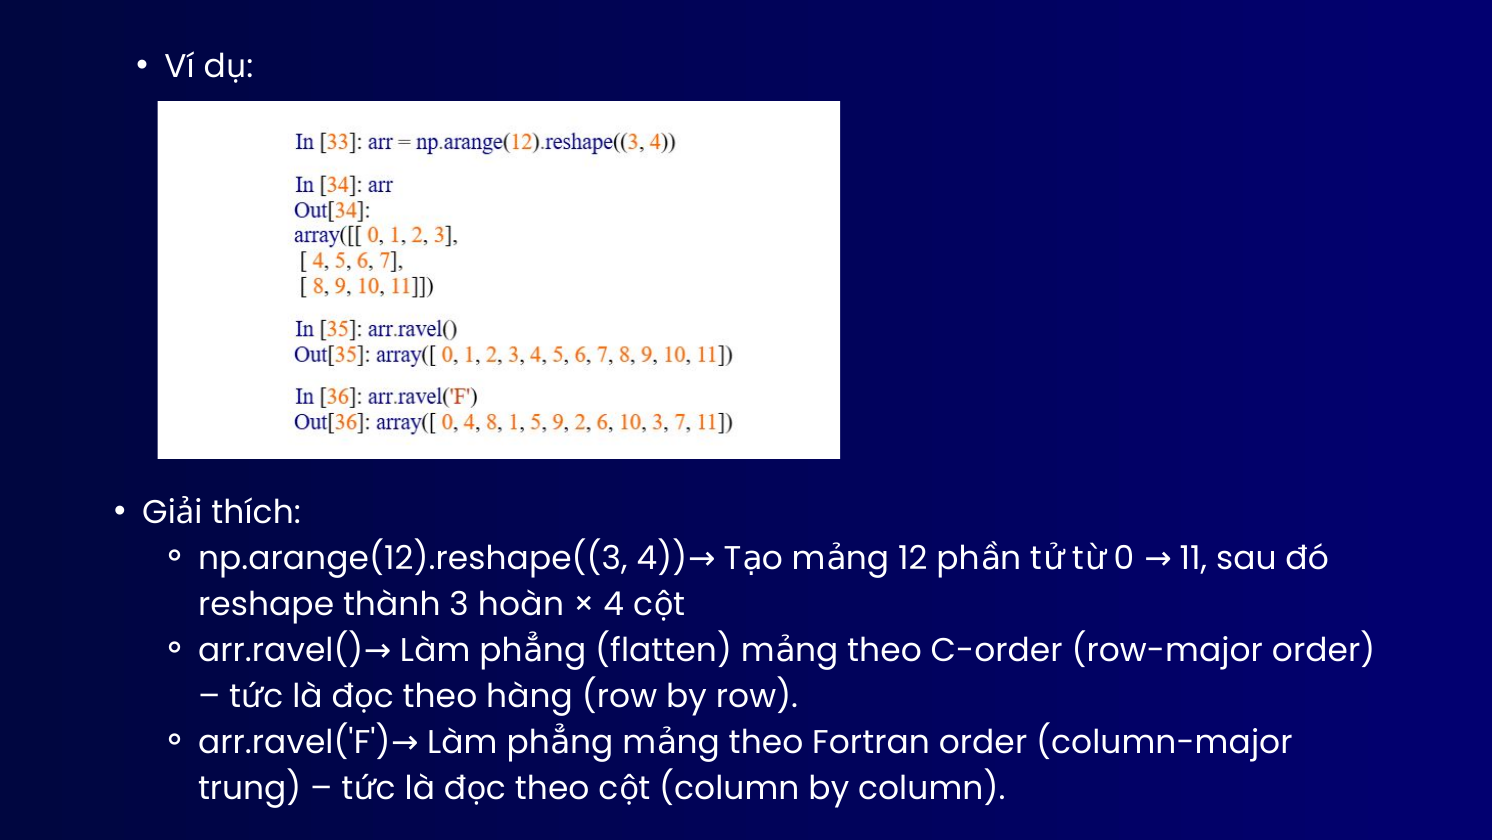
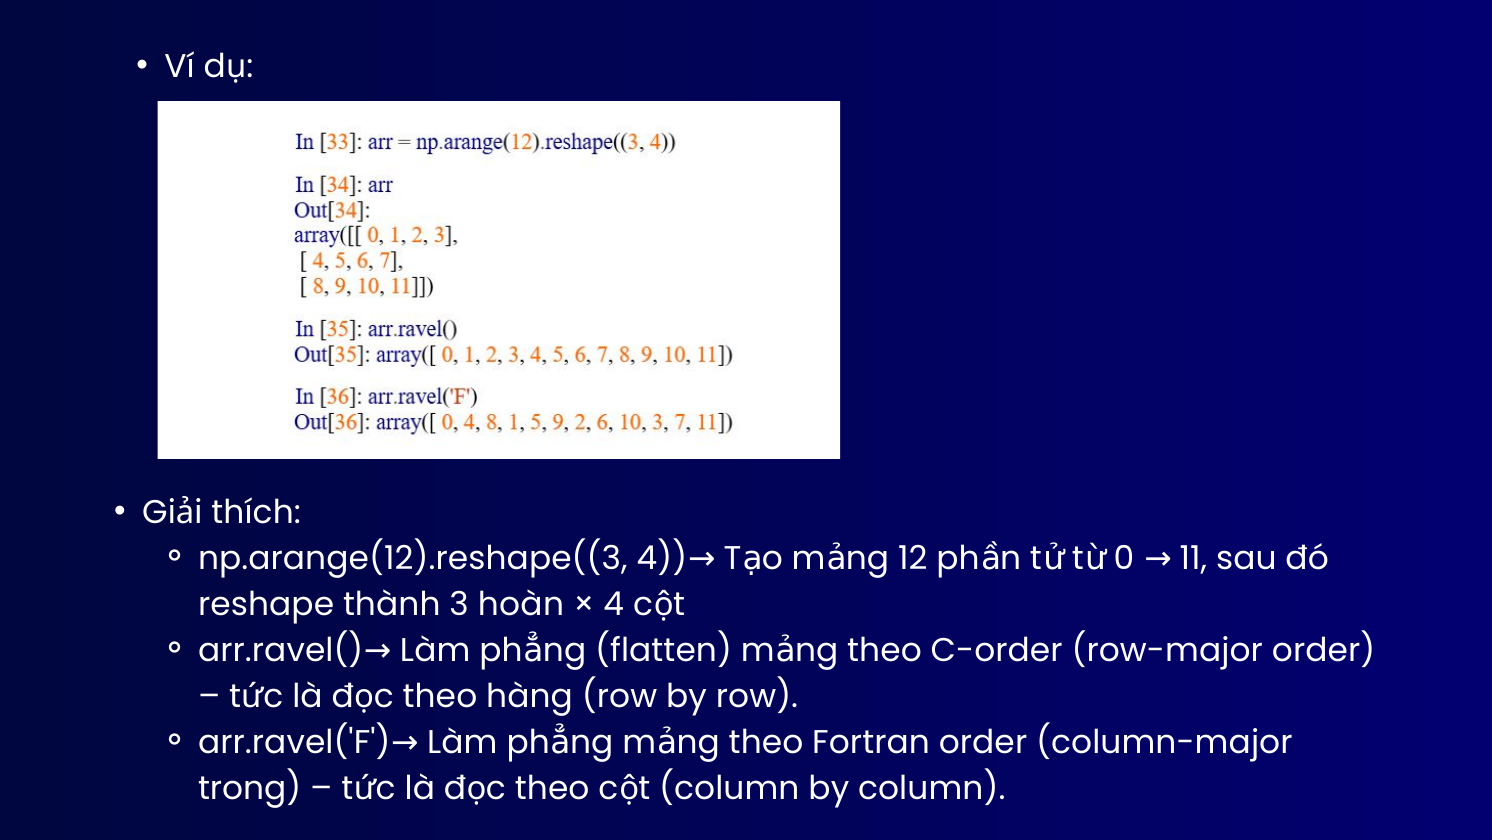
trung: trung -> trong
